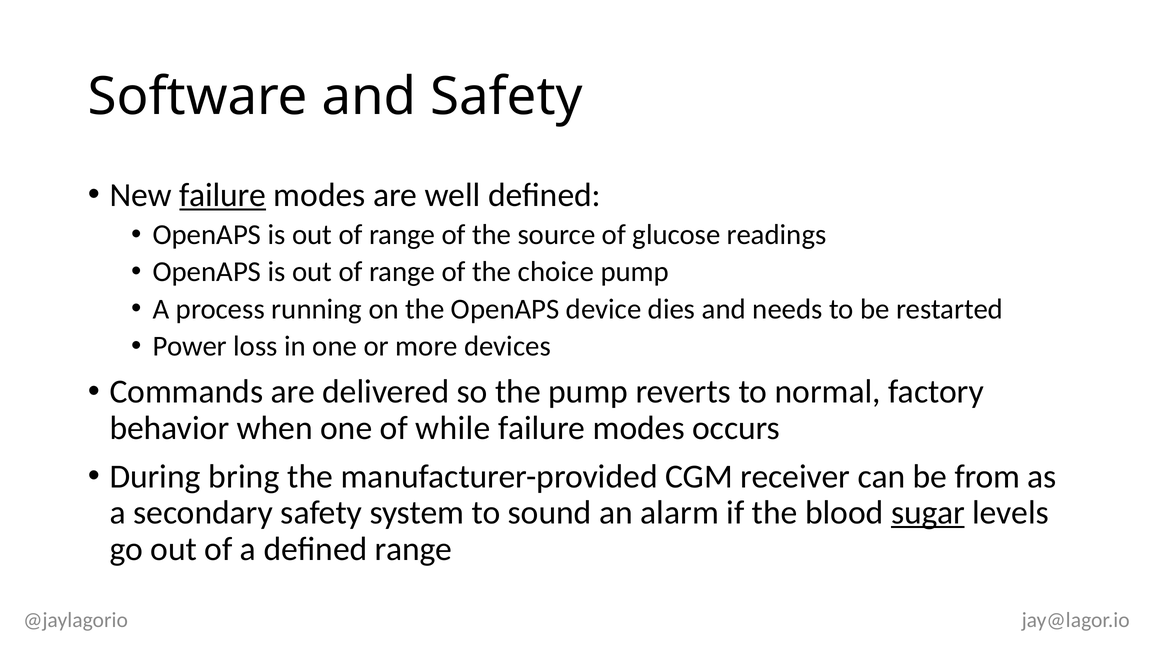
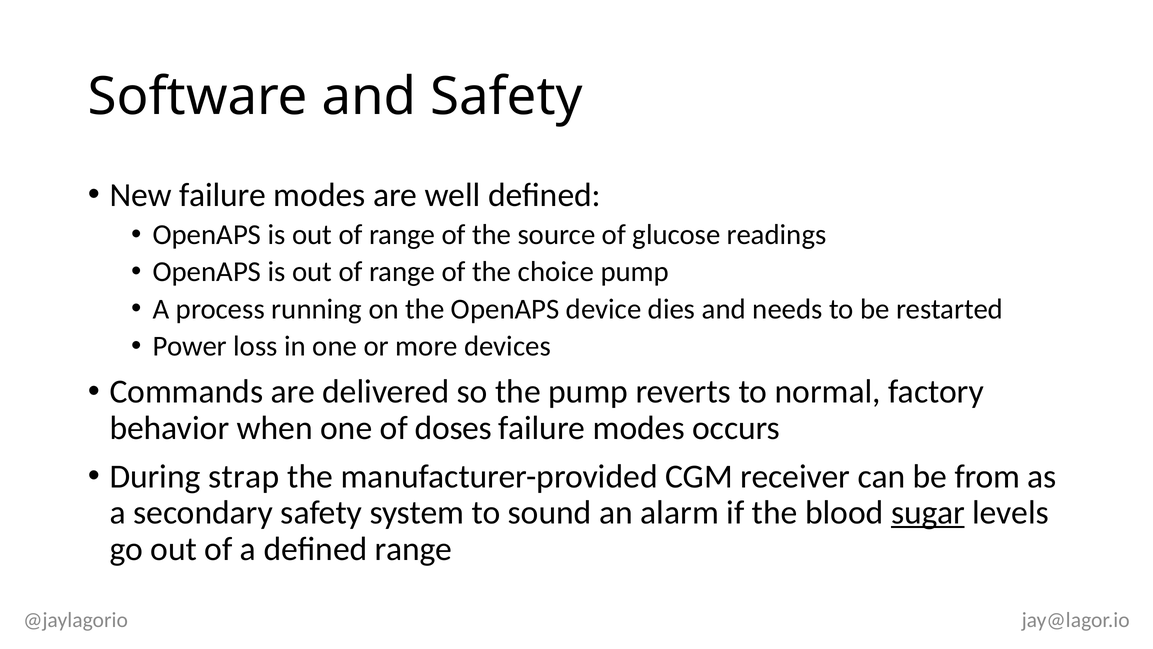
failure at (223, 195) underline: present -> none
while: while -> doses
bring: bring -> strap
